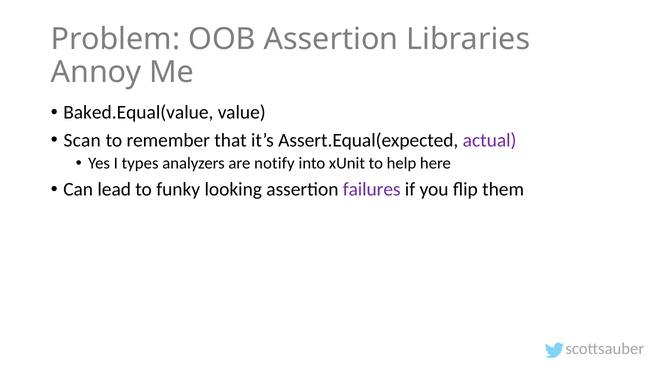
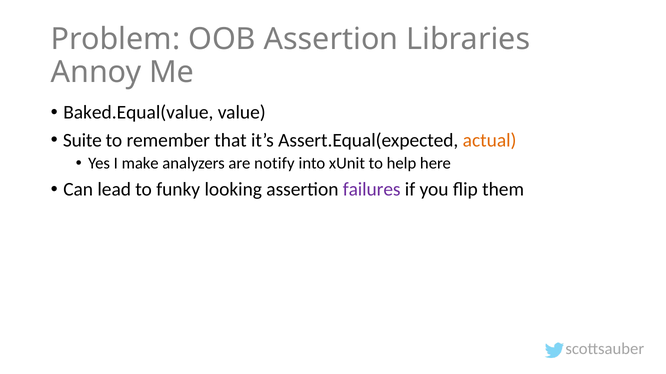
Scan: Scan -> Suite
actual colour: purple -> orange
types: types -> make
